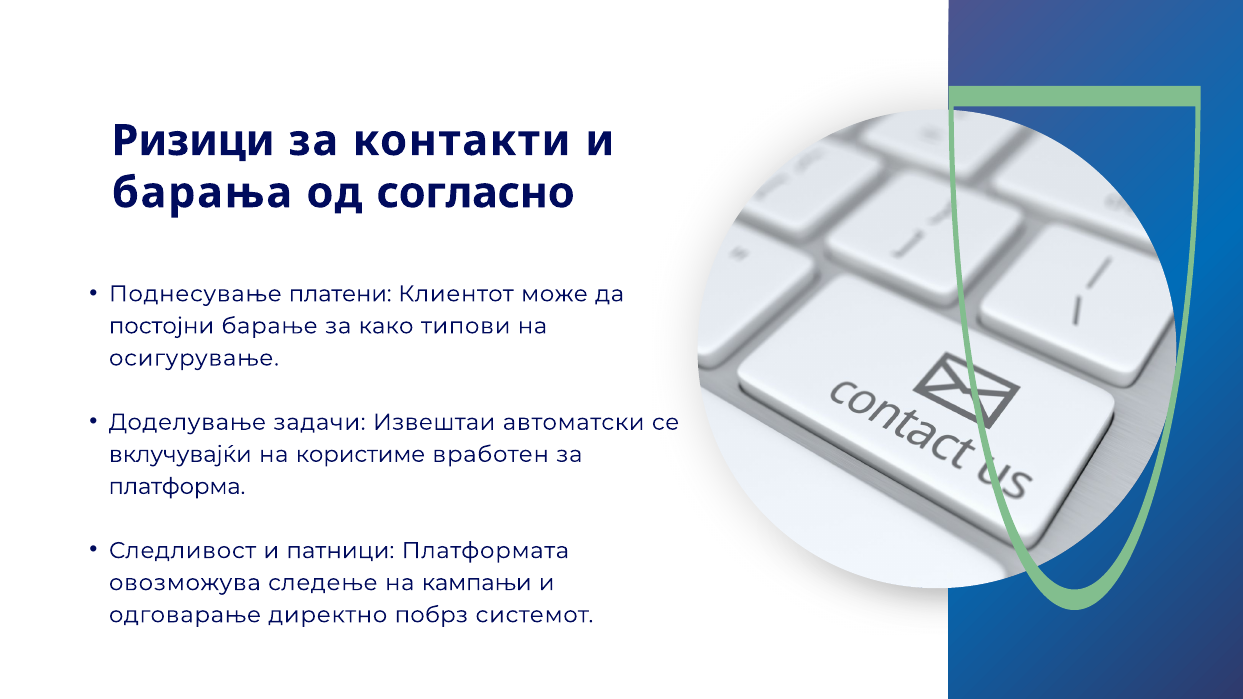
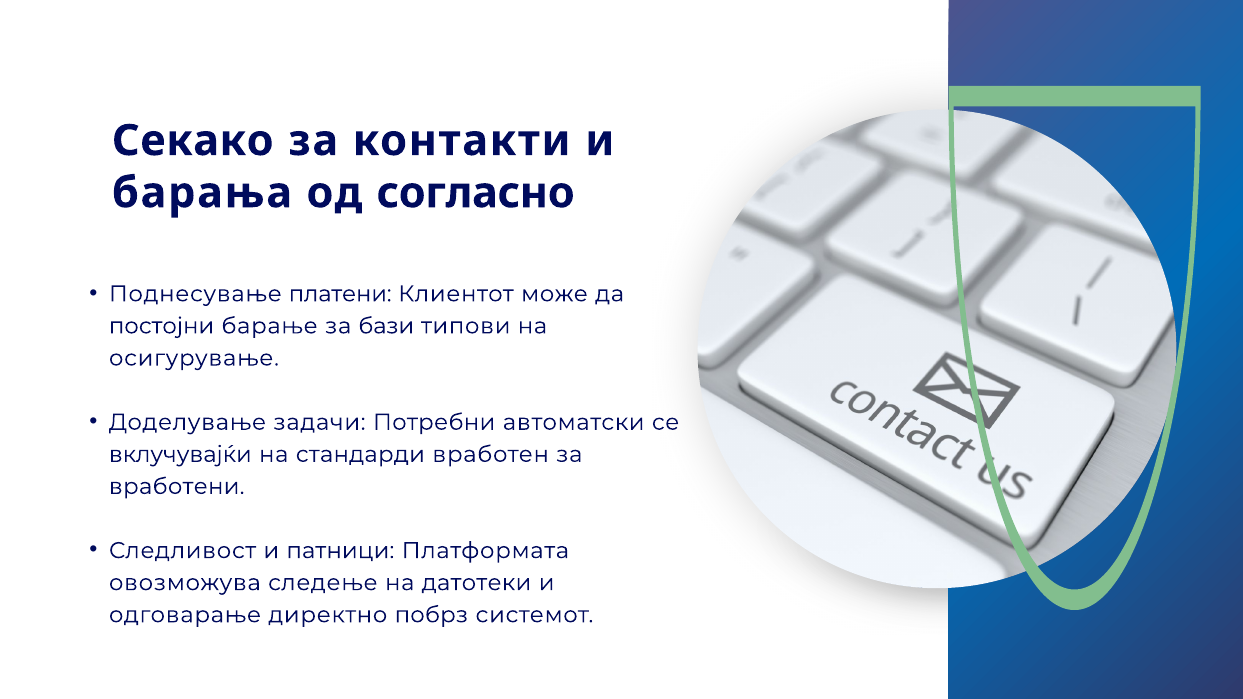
Ризици: Ризици -> Секако
како: како -> бази
Извештаи: Извештаи -> Потребни
користиме: користиме -> стандарди
платформа: платформа -> вработени
кампањи: кампањи -> датотеки
